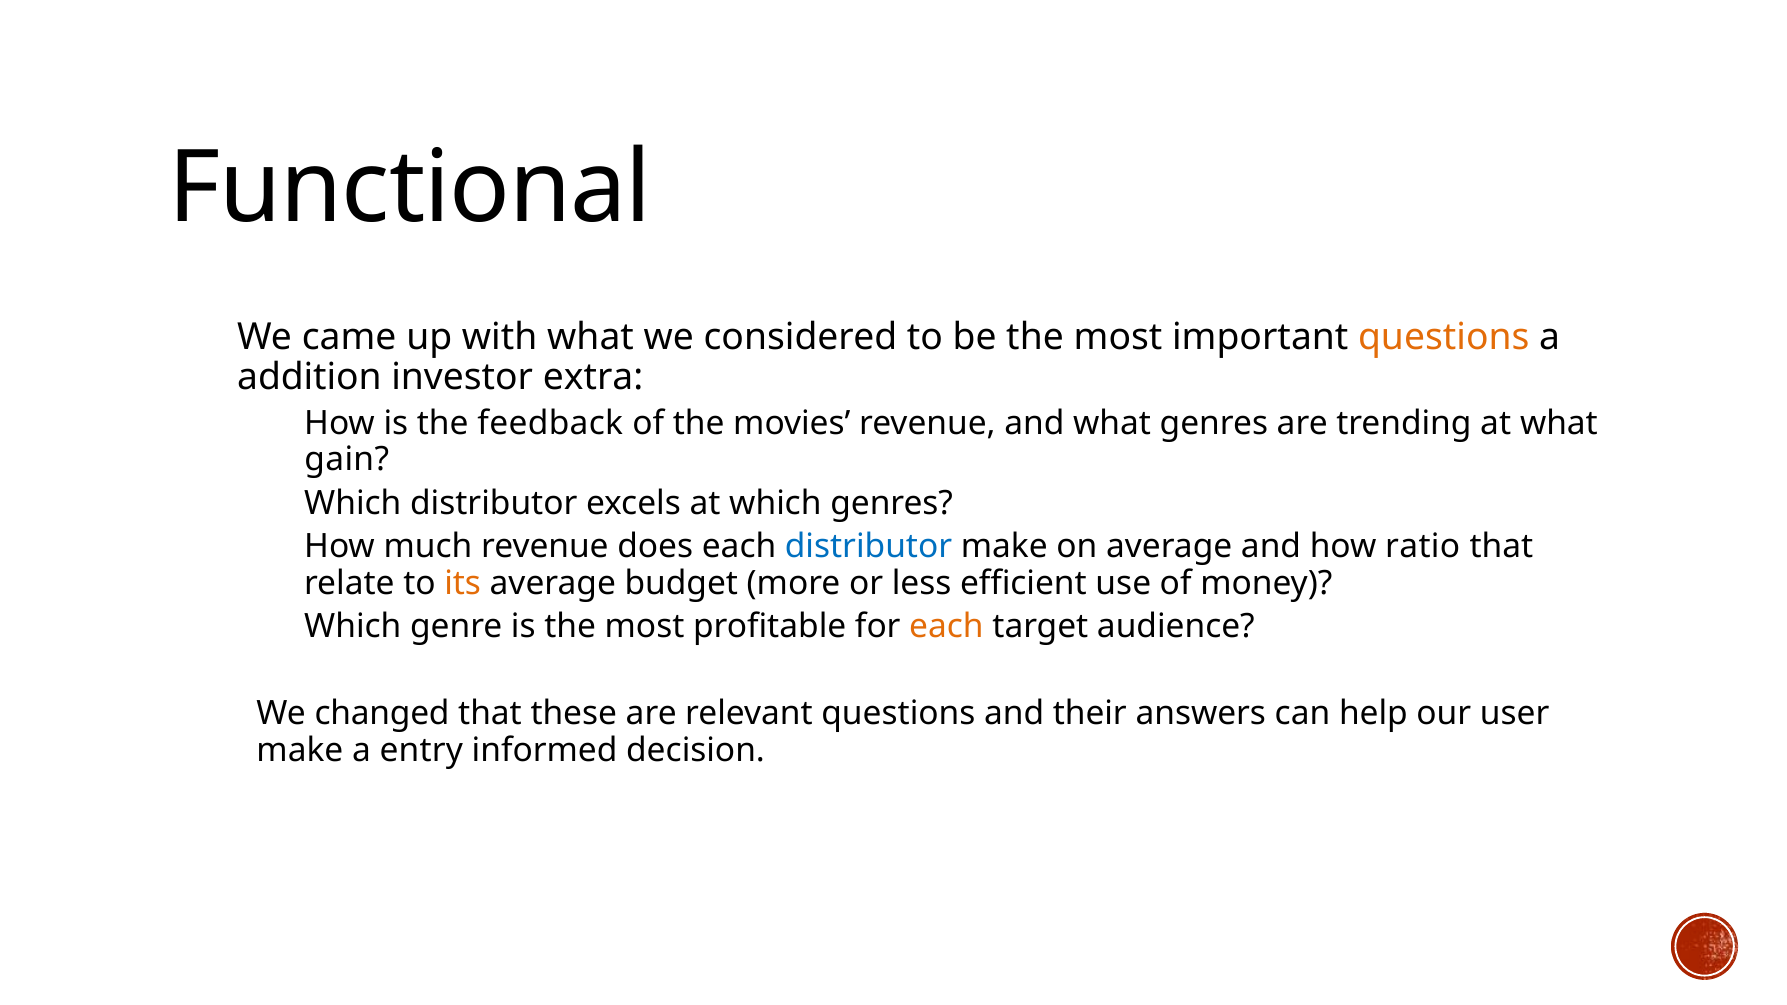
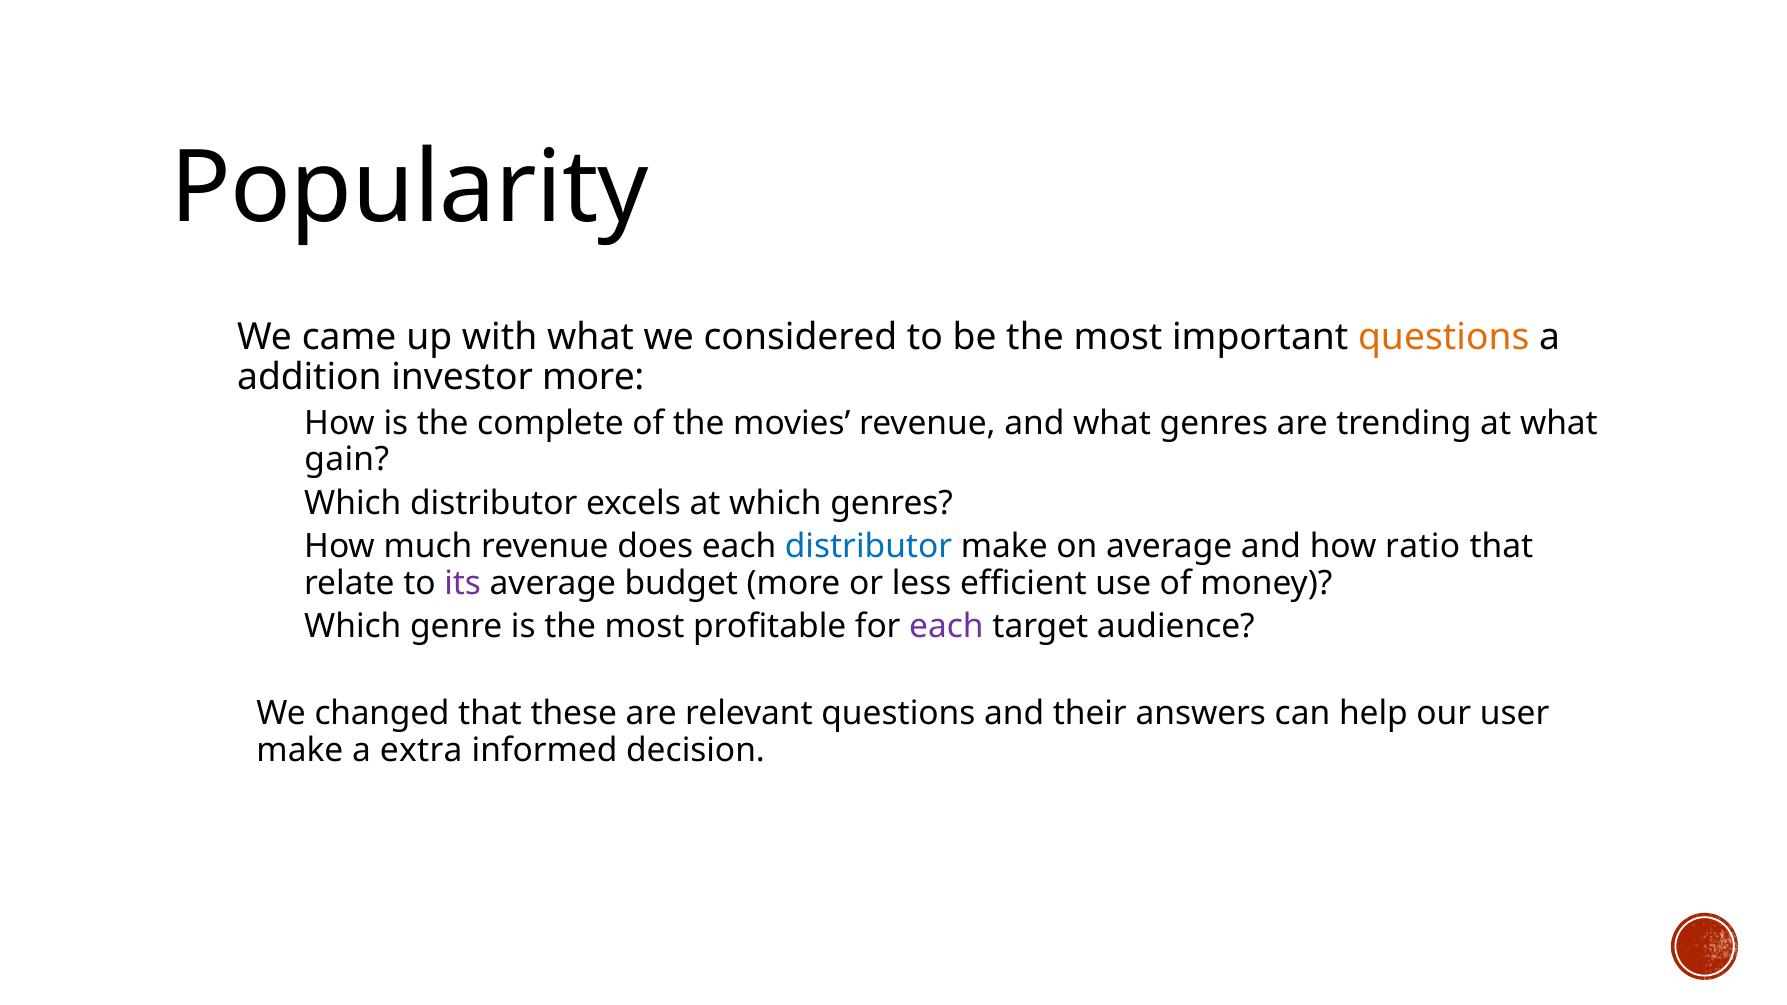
Functional: Functional -> Popularity
investor extra: extra -> more
feedback: feedback -> complete
its colour: orange -> purple
each at (946, 627) colour: orange -> purple
entry: entry -> extra
